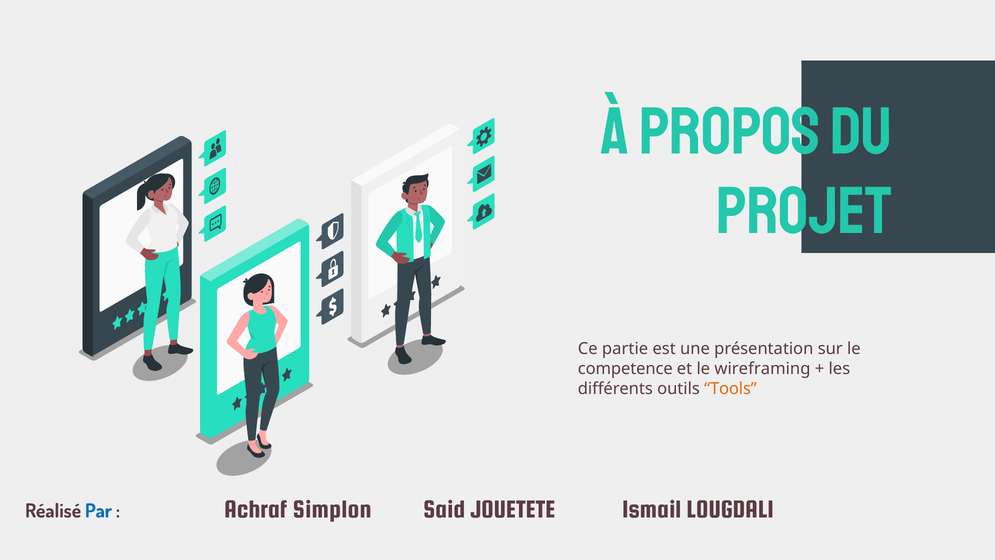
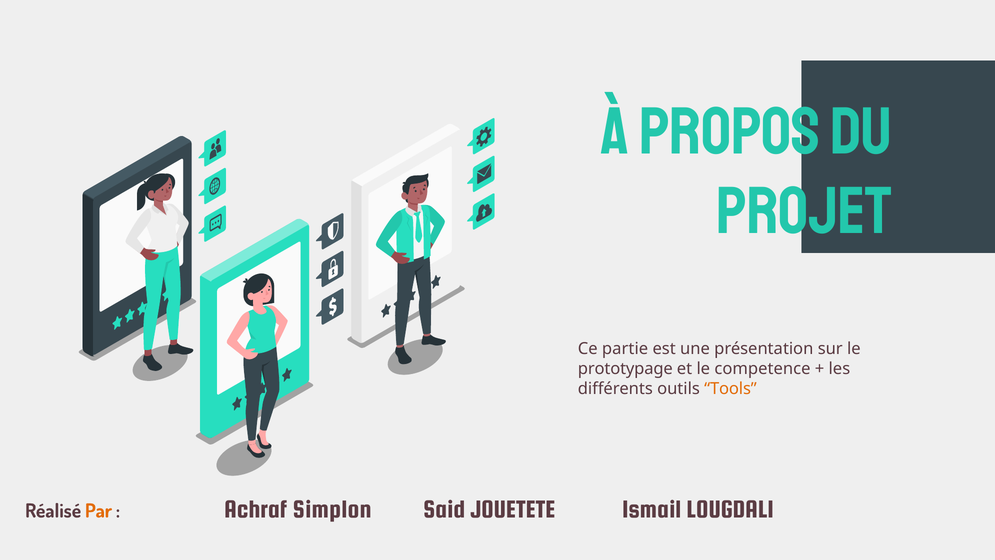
competence: competence -> prototypage
wireframing: wireframing -> competence
Par colour: blue -> orange
